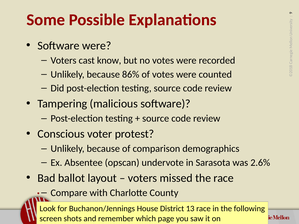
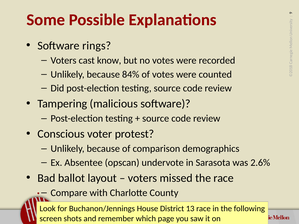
Software were: were -> rings
86%: 86% -> 84%
